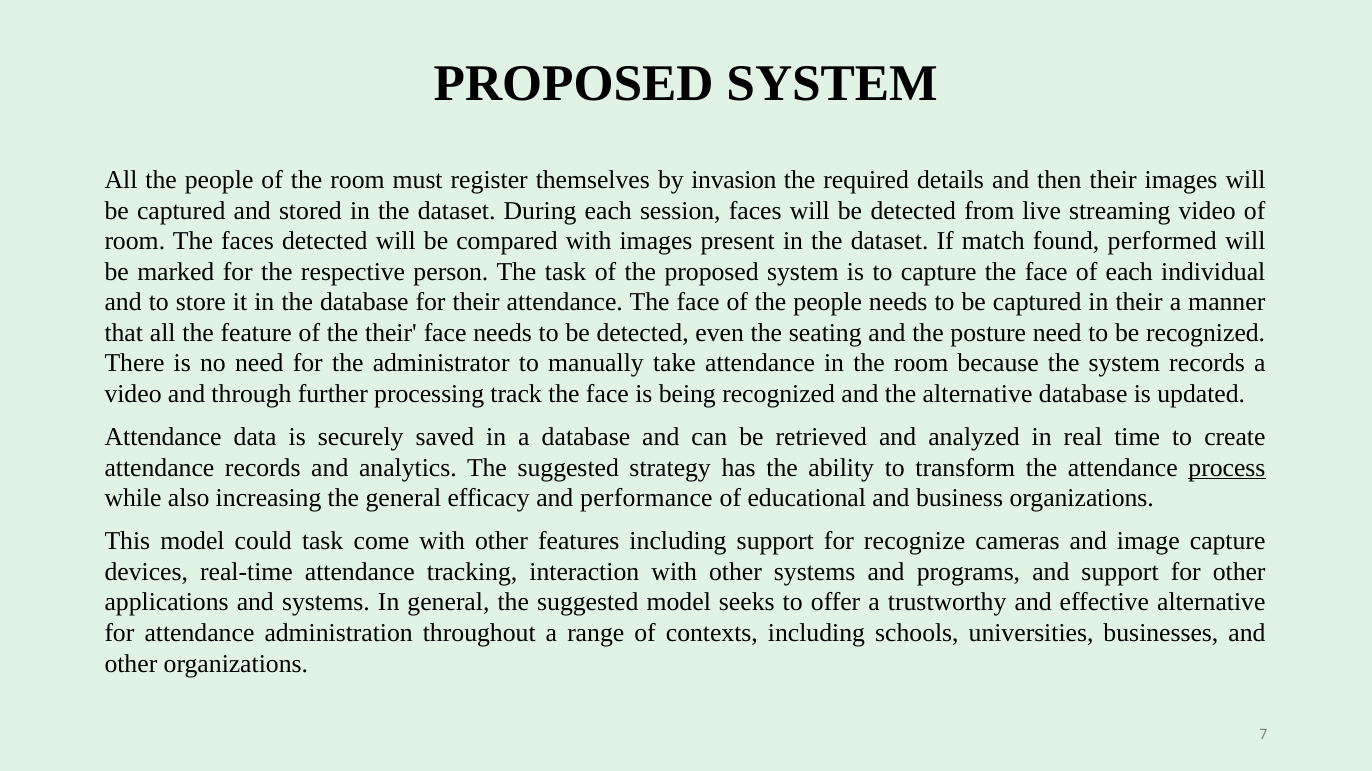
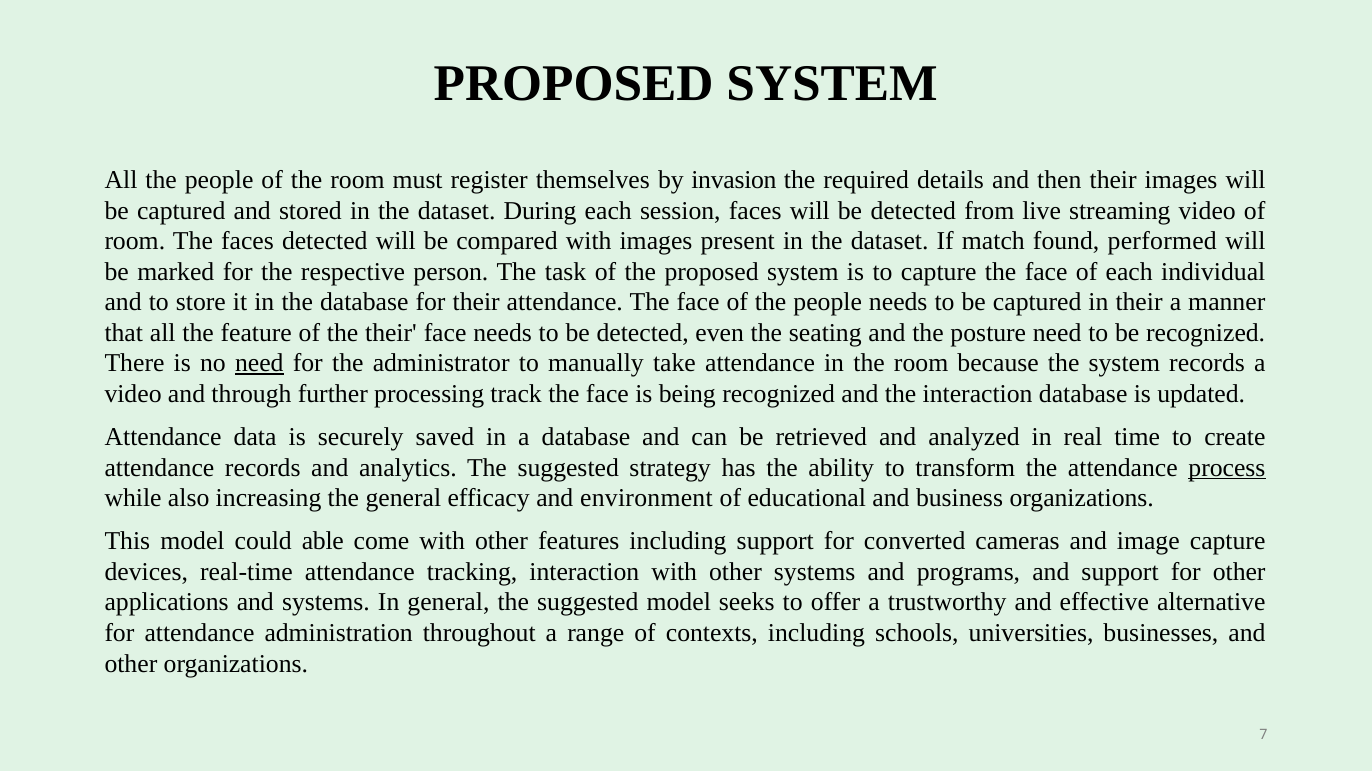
need at (259, 364) underline: none -> present
the alternative: alternative -> interaction
performance: performance -> environment
could task: task -> able
recognize: recognize -> converted
